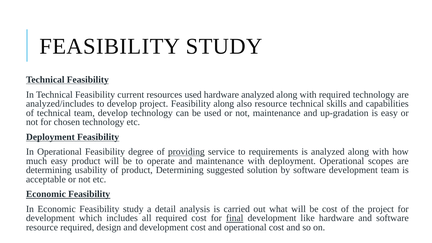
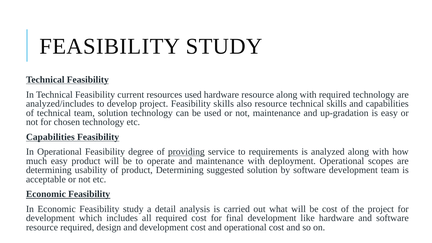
hardware analyzed: analyzed -> resource
Feasibility along: along -> skills
team develop: develop -> solution
Deployment at (50, 137): Deployment -> Capabilities
final underline: present -> none
